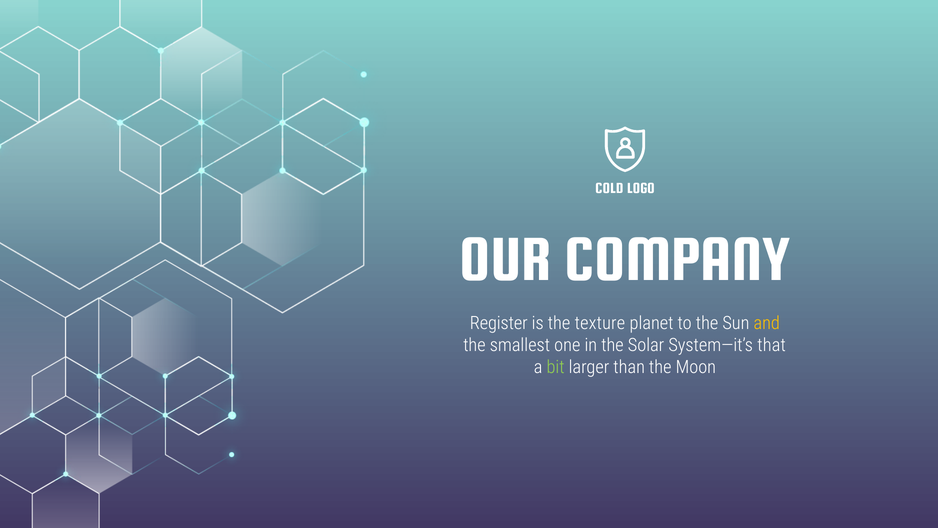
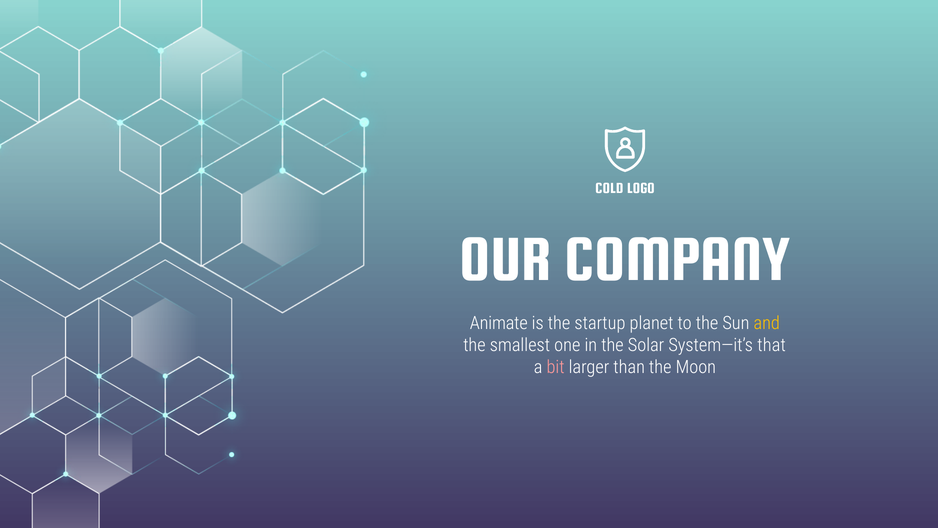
Register: Register -> Animate
texture: texture -> startup
bit colour: light green -> pink
